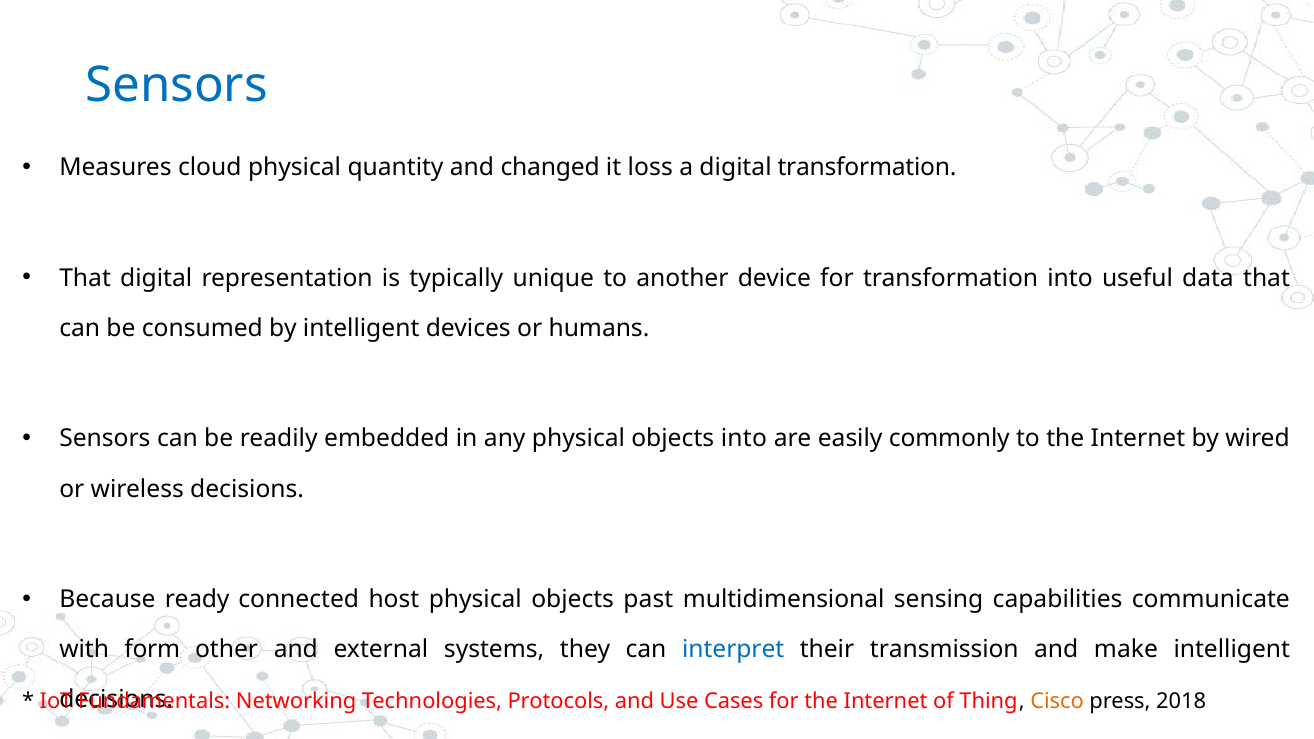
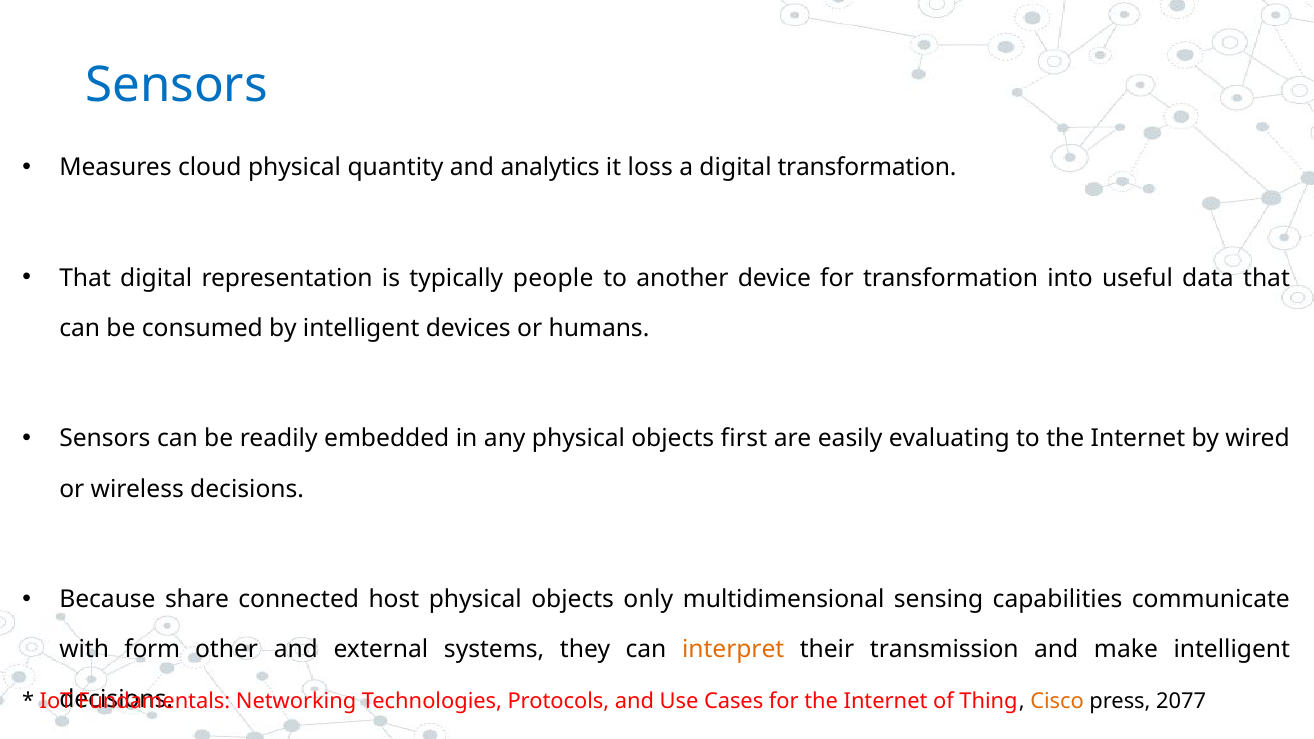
changed: changed -> analytics
unique: unique -> people
objects into: into -> first
commonly: commonly -> evaluating
ready: ready -> share
past: past -> only
interpret colour: blue -> orange
2018: 2018 -> 2077
